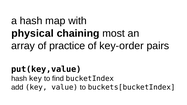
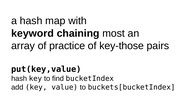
physical: physical -> keyword
key-order: key-order -> key-those
